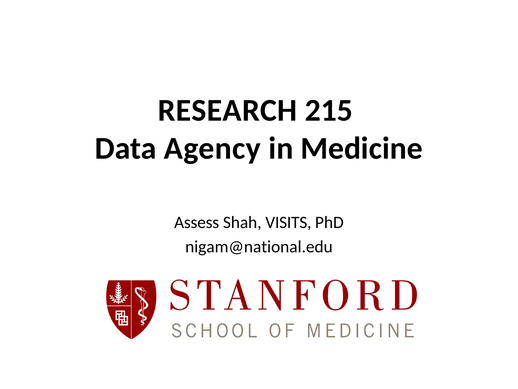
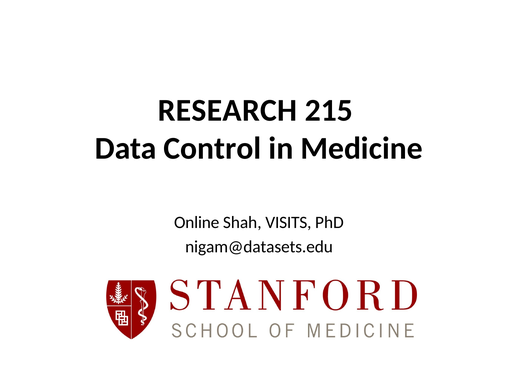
Agency: Agency -> Control
Assess: Assess -> Online
nigam@national.edu: nigam@national.edu -> nigam@datasets.edu
